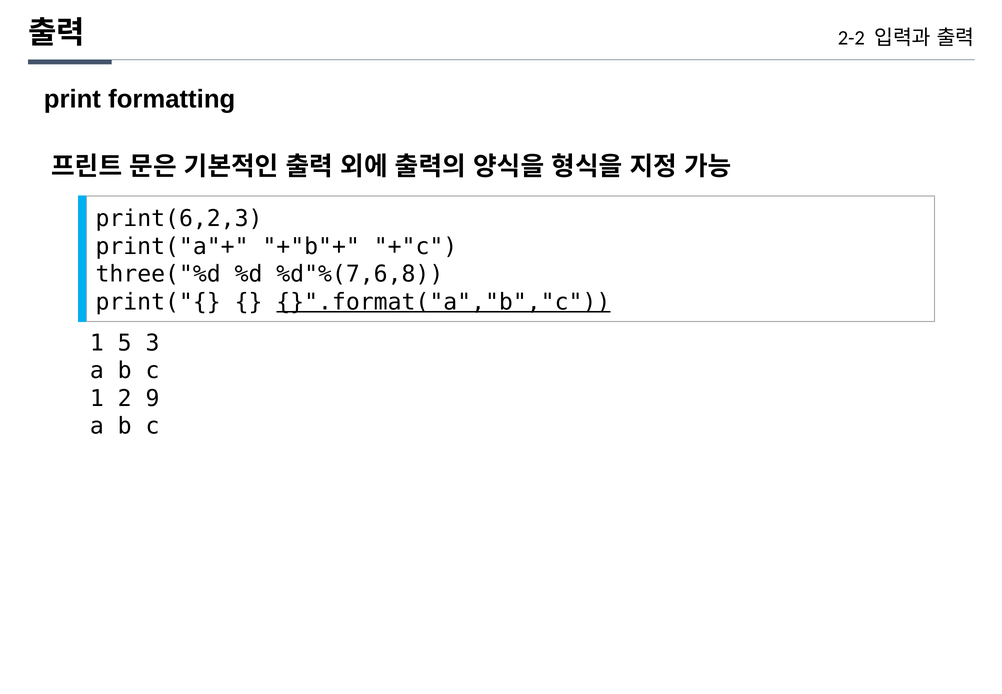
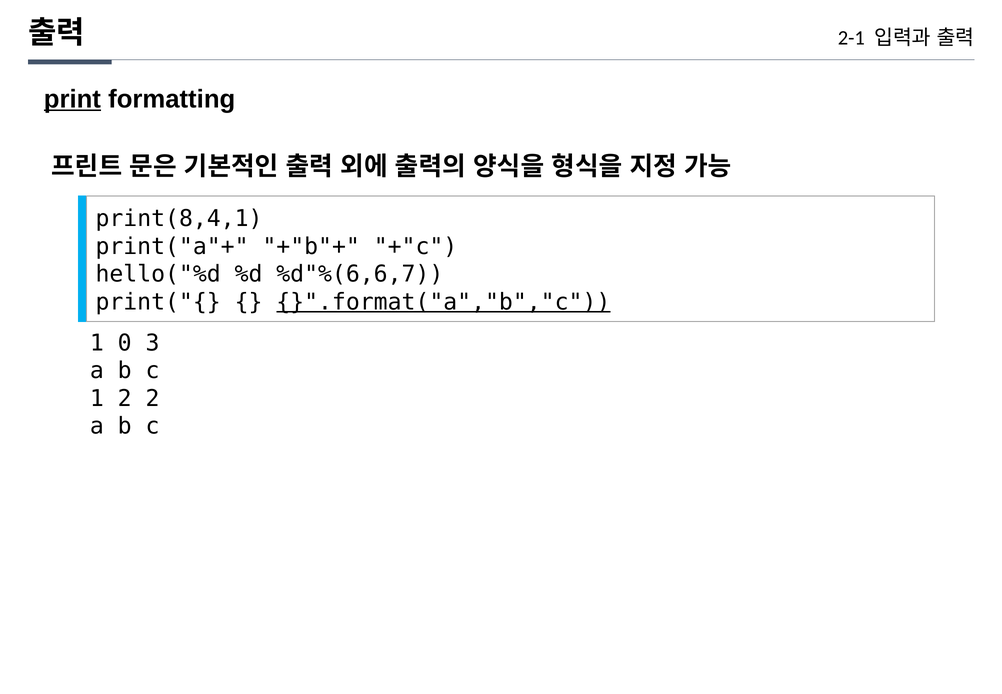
2-2: 2-2 -> 2-1
print underline: none -> present
print(6,2,3: print(6,2,3 -> print(8,4,1
three("%d: three("%d -> hello("%d
%d"%(7,6,8: %d"%(7,6,8 -> %d"%(6,6,7
5: 5 -> 0
2 9: 9 -> 2
